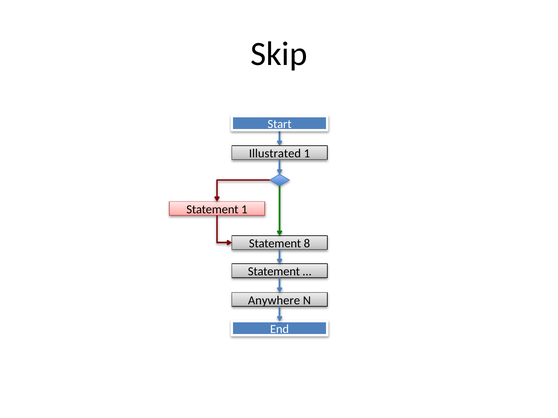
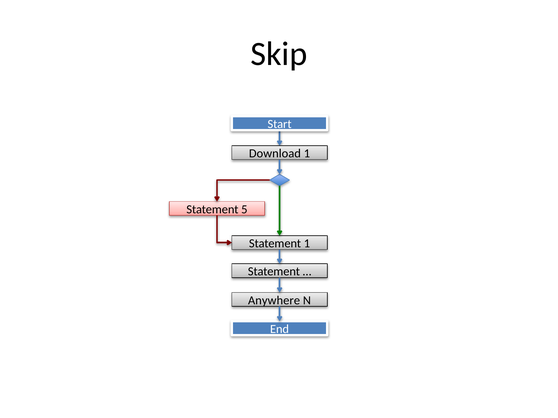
Illustrated: Illustrated -> Download
1 at (244, 210): 1 -> 5
Statement 8: 8 -> 1
